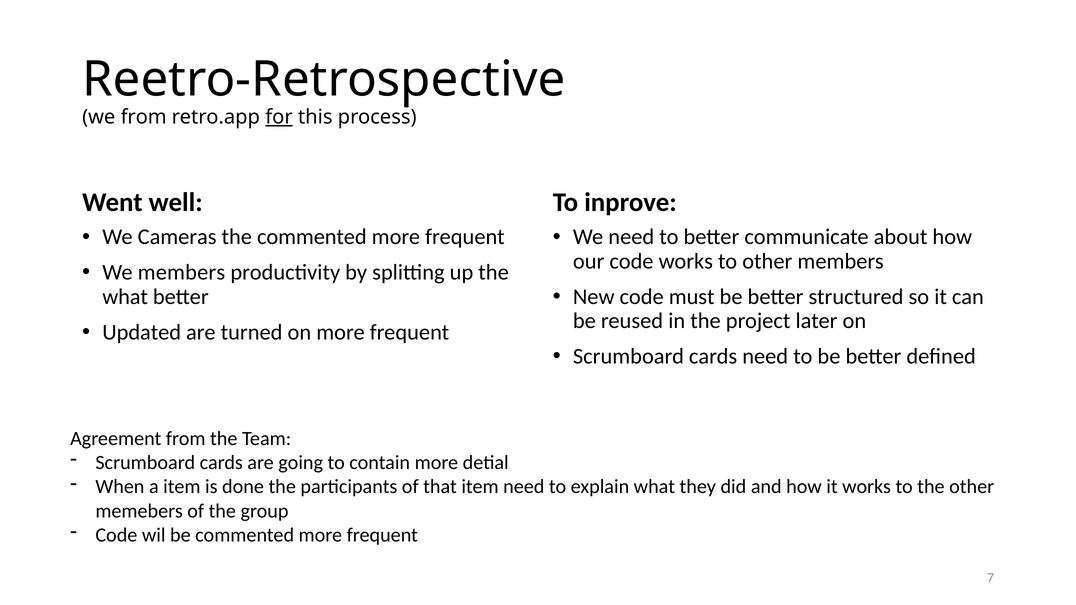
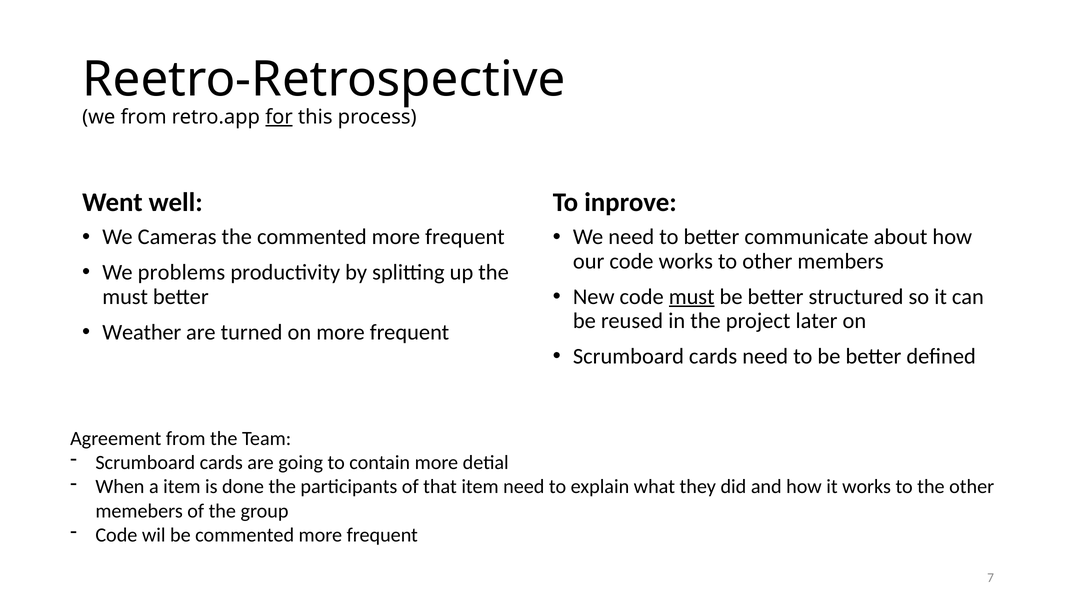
We members: members -> problems
must at (692, 297) underline: none -> present
what at (125, 297): what -> must
Updated: Updated -> Weather
